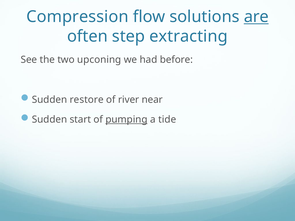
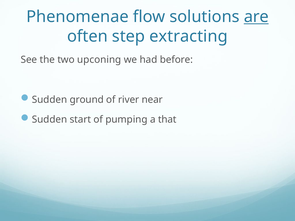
Compression: Compression -> Phenomenae
restore: restore -> ground
pumping underline: present -> none
tide: tide -> that
